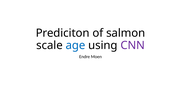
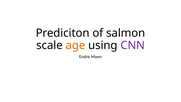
age colour: blue -> orange
